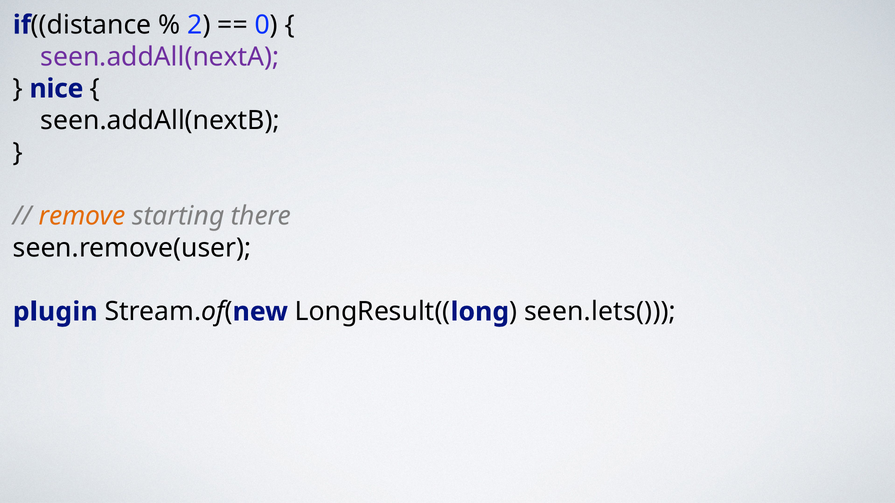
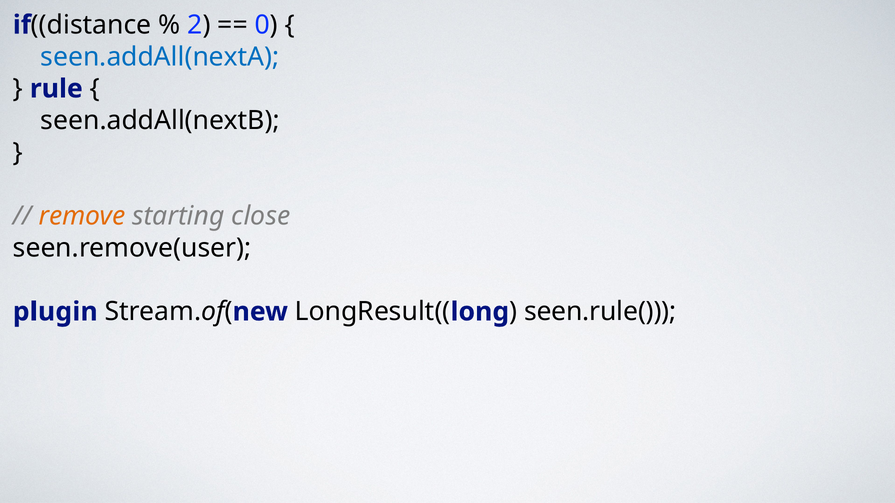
seen.addAll(nextA colour: purple -> blue
nice: nice -> rule
there: there -> close
seen.lets(: seen.lets( -> seen.rule(
